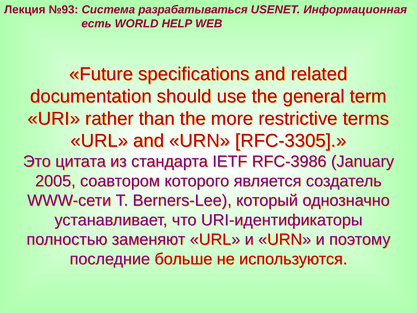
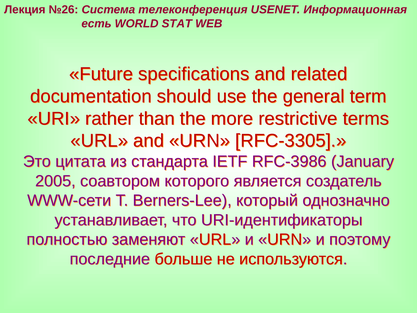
№93: №93 -> №26
разрабатываться: разрабатываться -> телеконференция
HELP: HELP -> STAT
